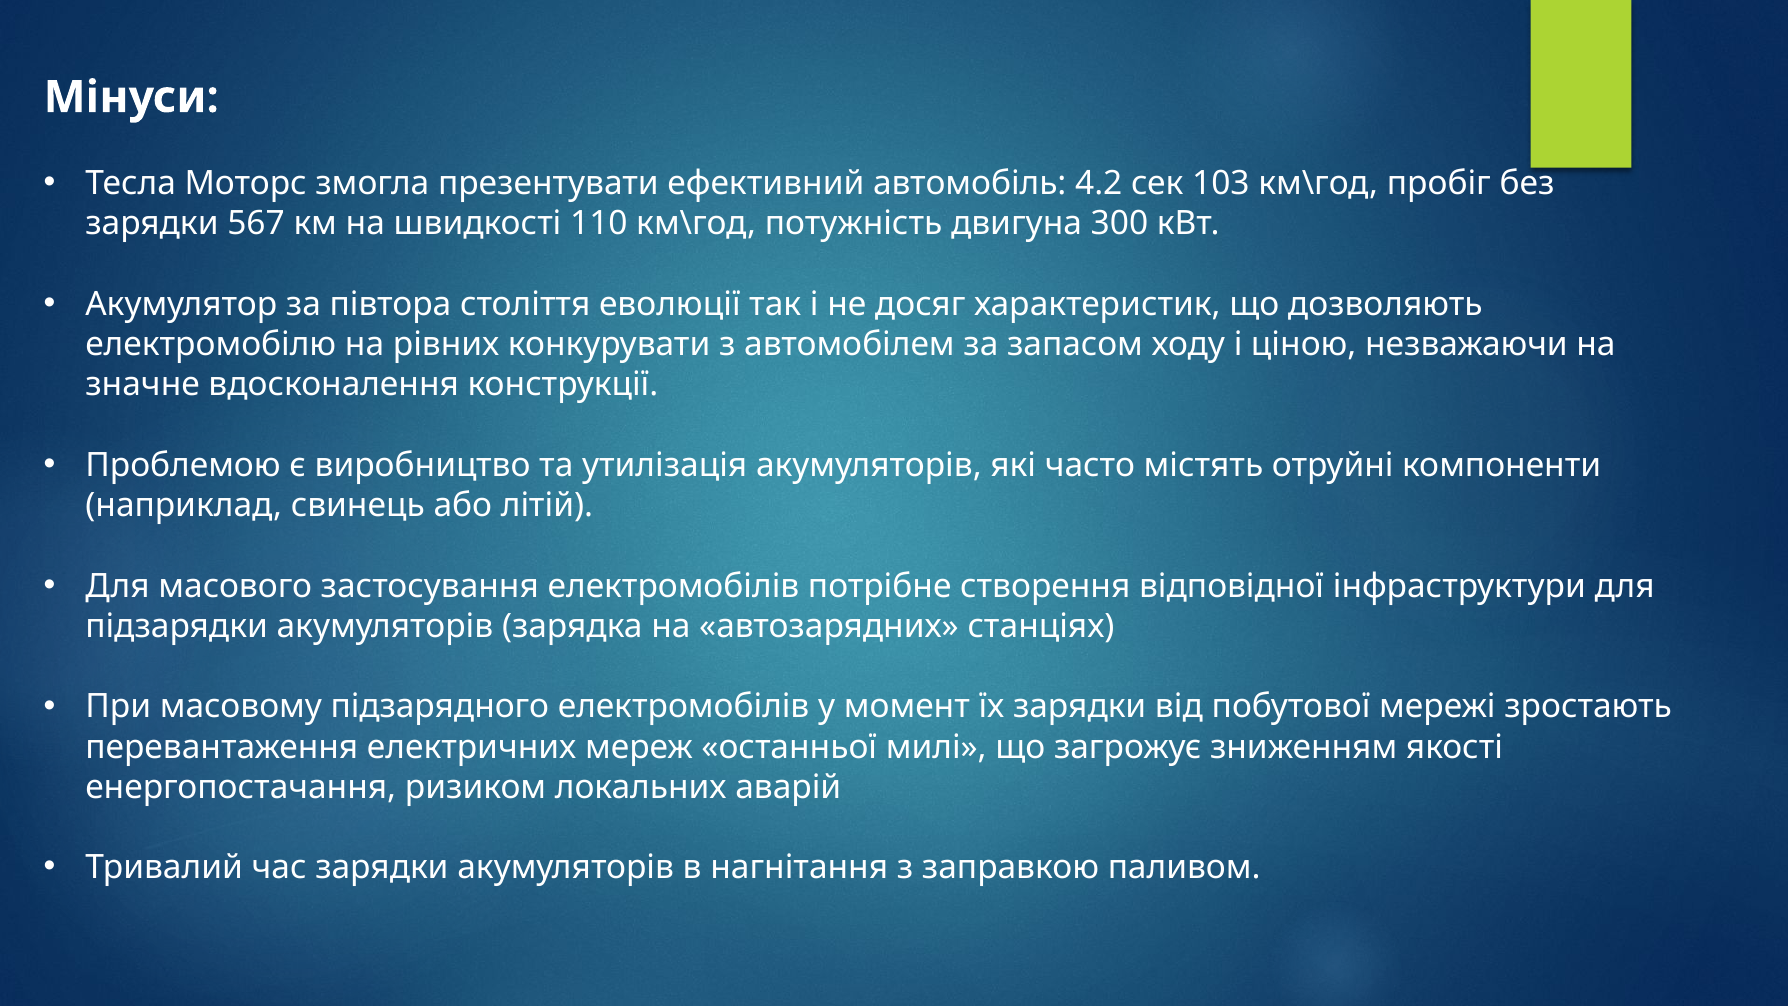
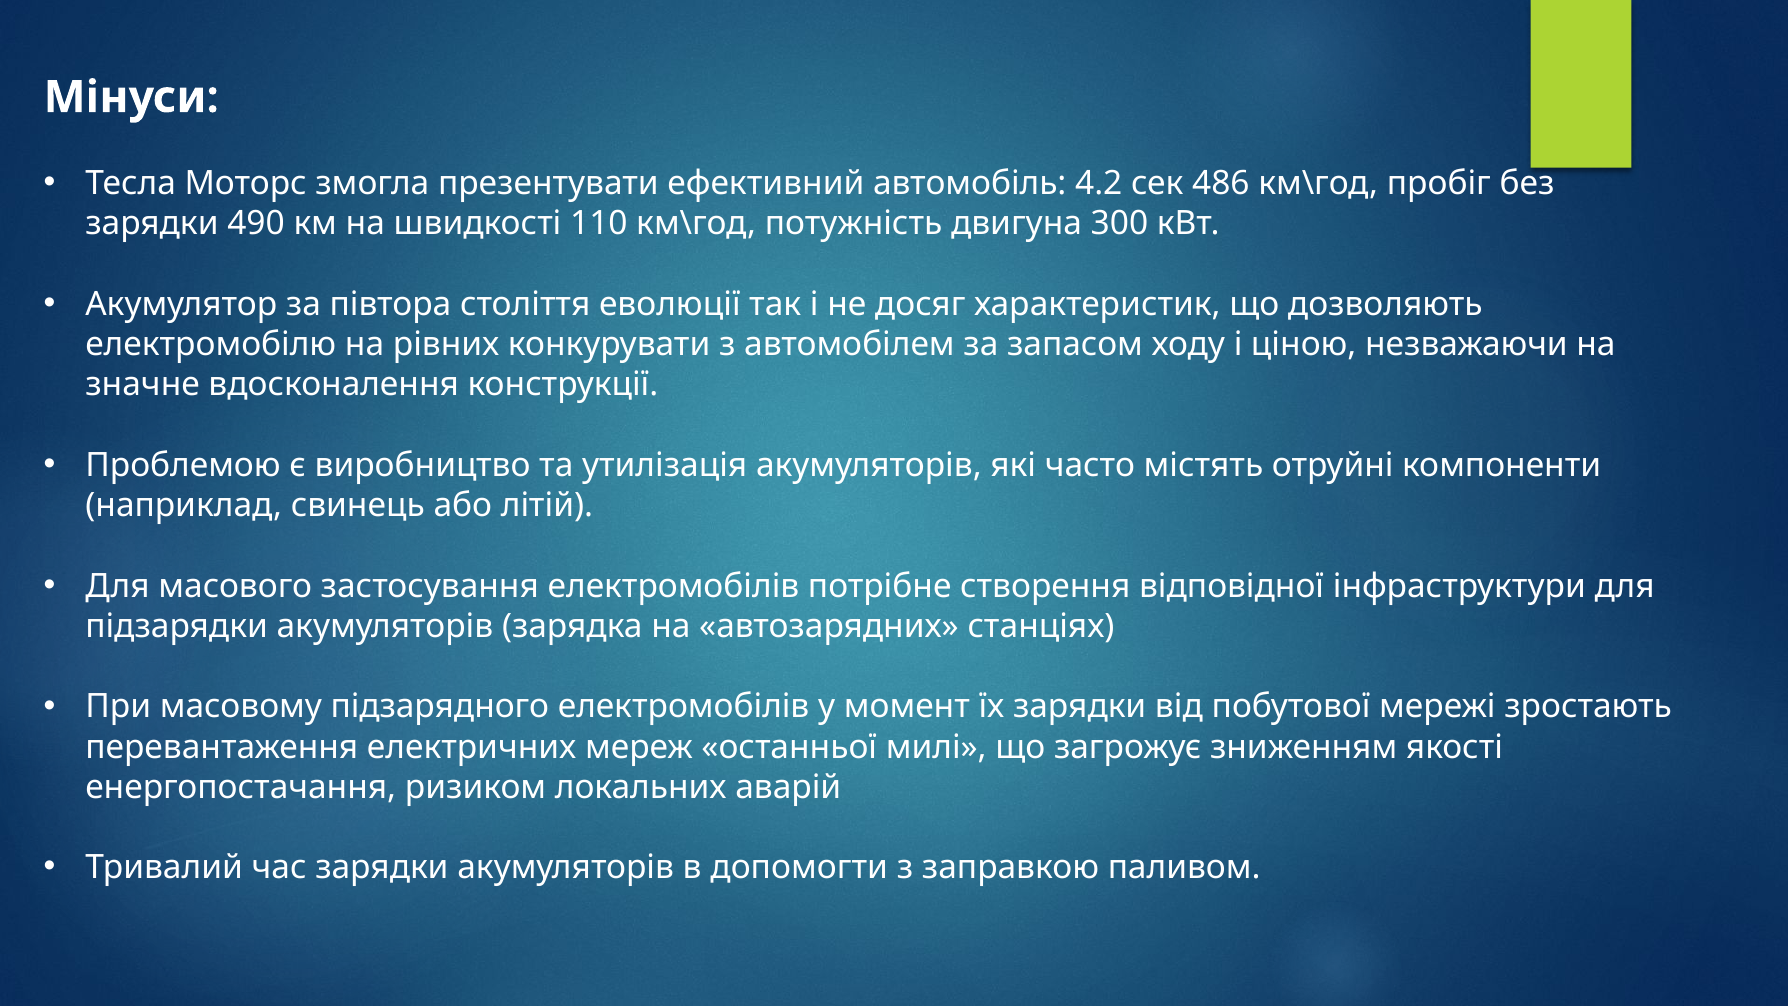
103: 103 -> 486
567: 567 -> 490
нагнітання: нагнітання -> допомогти
